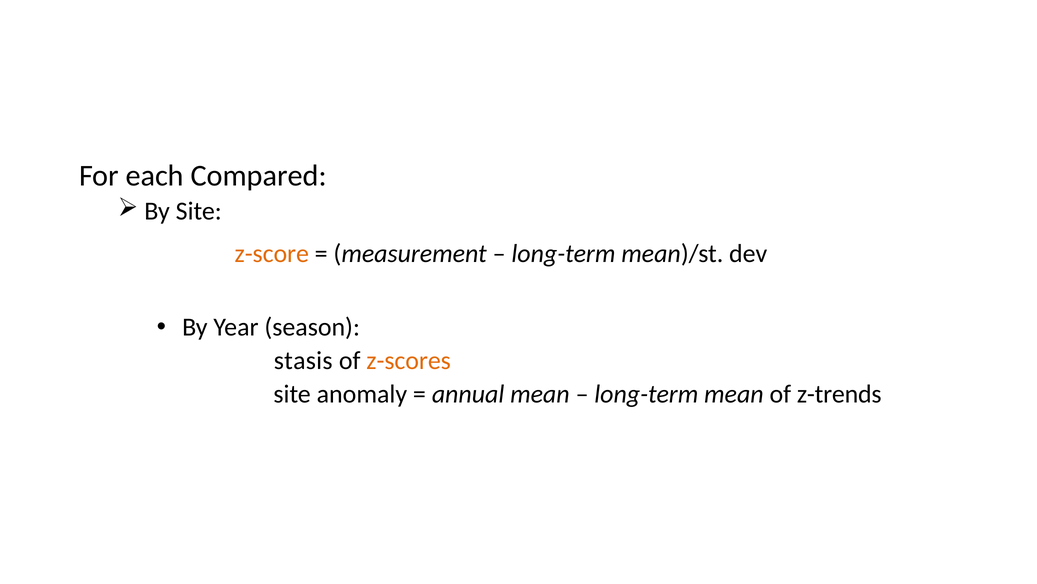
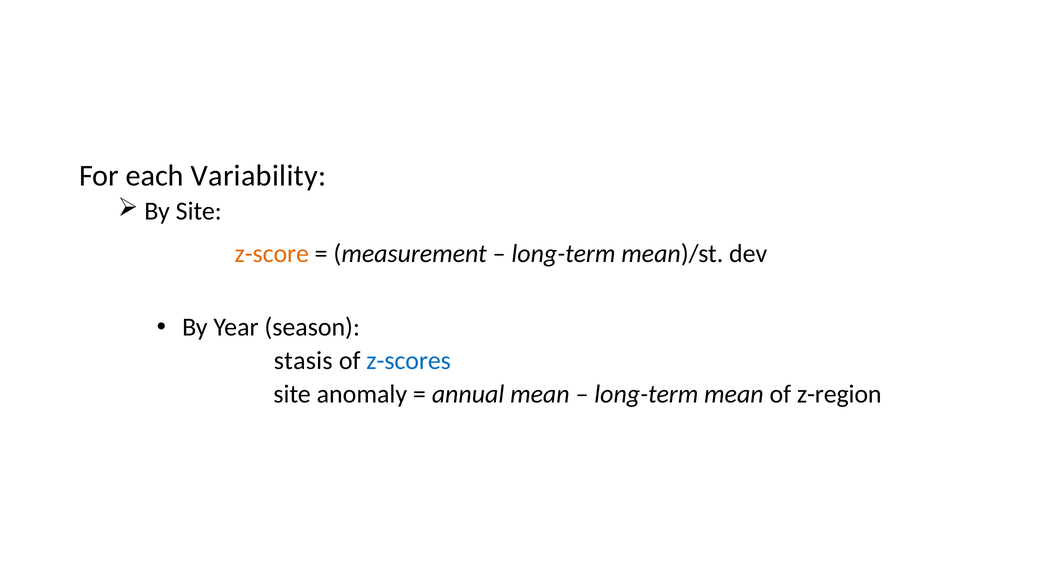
Compared: Compared -> Variability
z-scores colour: orange -> blue
z-trends: z-trends -> z-region
